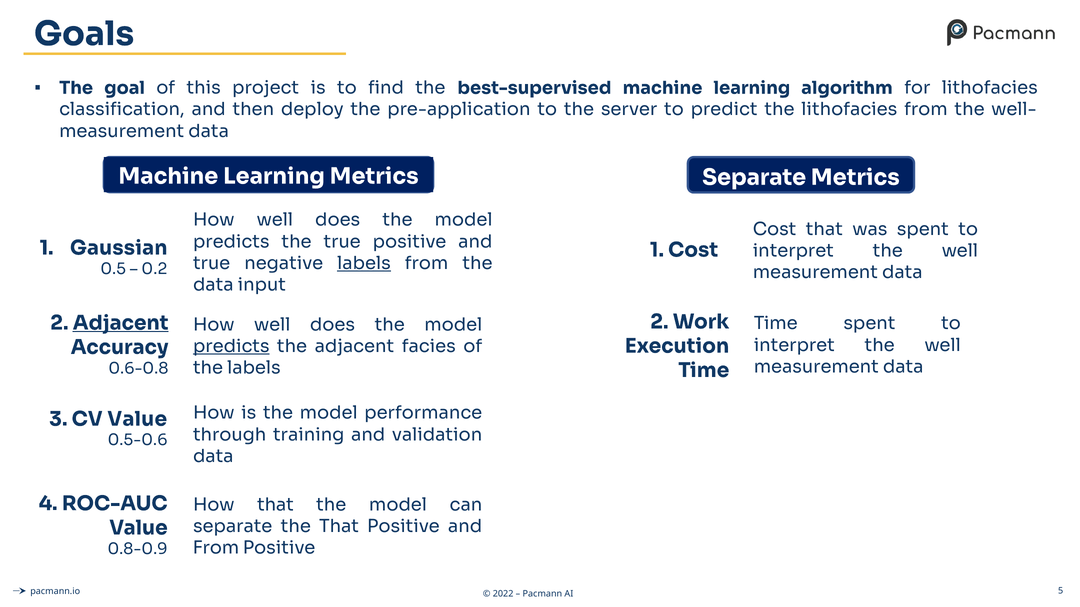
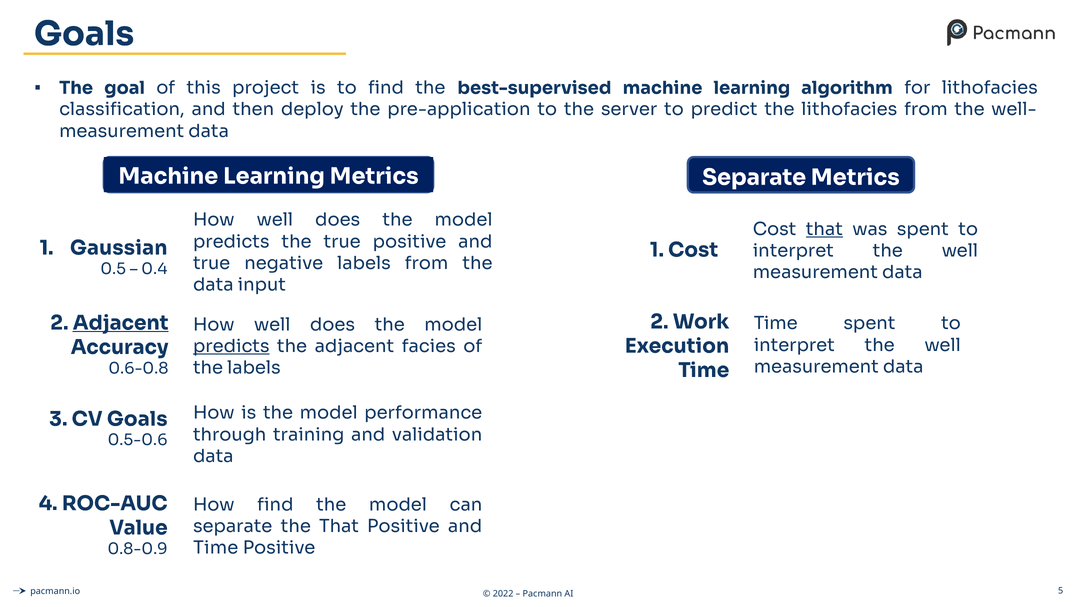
that at (824, 229) underline: none -> present
labels at (364, 263) underline: present -> none
0.2: 0.2 -> 0.4
CV Value: Value -> Goals
How that: that -> find
From at (216, 548): From -> Time
